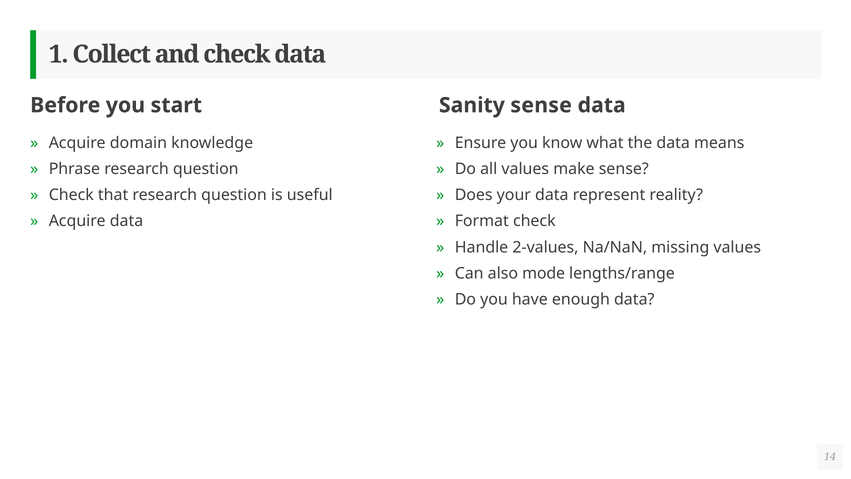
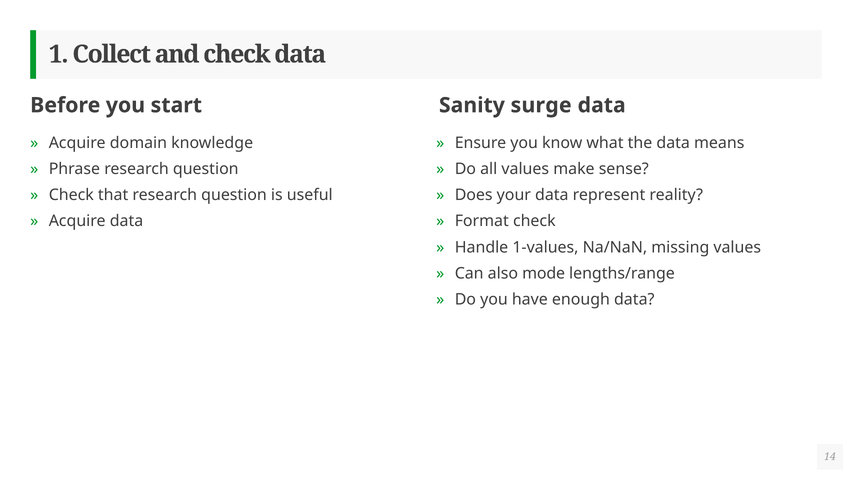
Sanity sense: sense -> surge
2-values: 2-values -> 1-values
